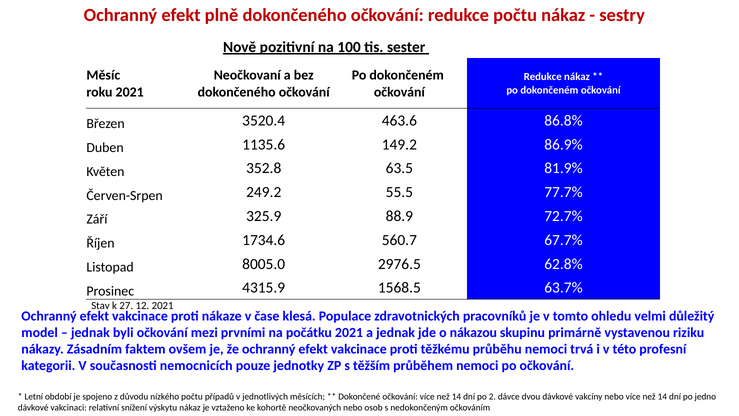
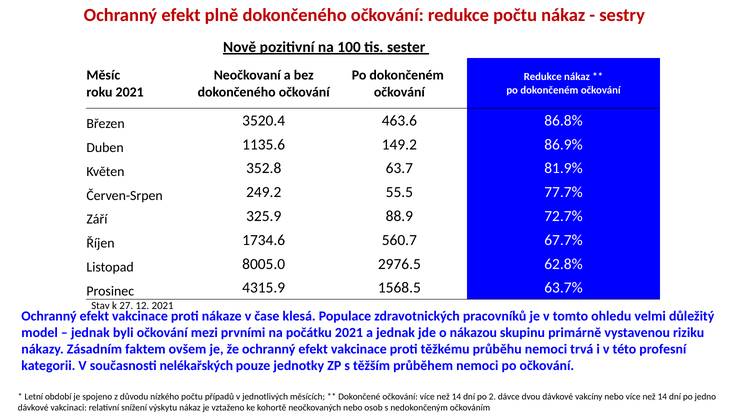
63.5: 63.5 -> 63.7
nemocnicích: nemocnicích -> nelékařských
